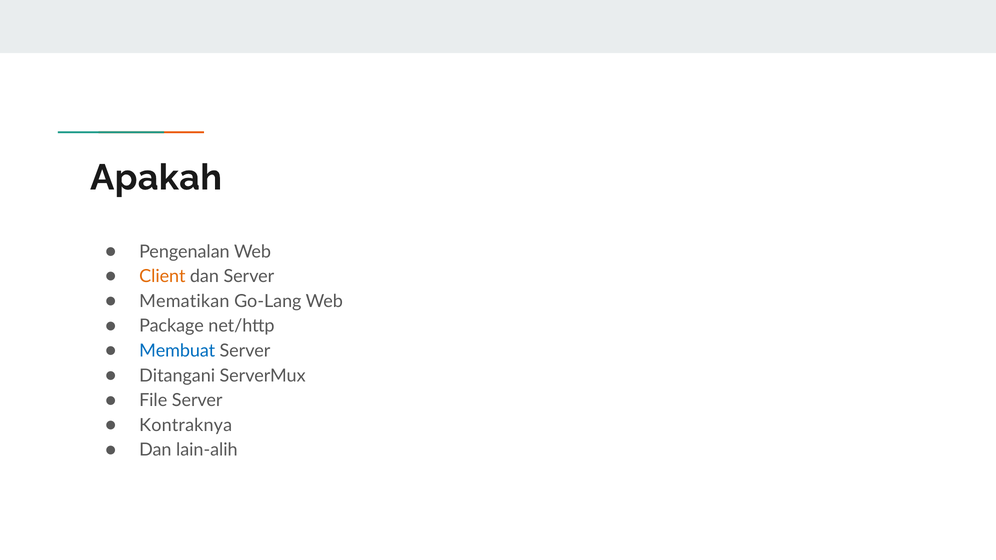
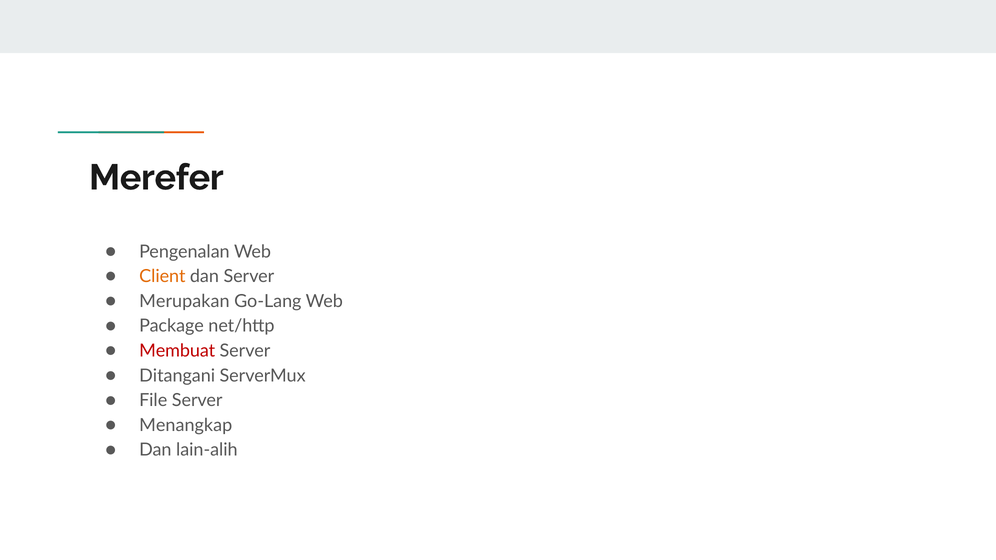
Apakah: Apakah -> Merefer
Mematikan: Mematikan -> Merupakan
Membuat colour: blue -> red
Kontraknya: Kontraknya -> Menangkap
